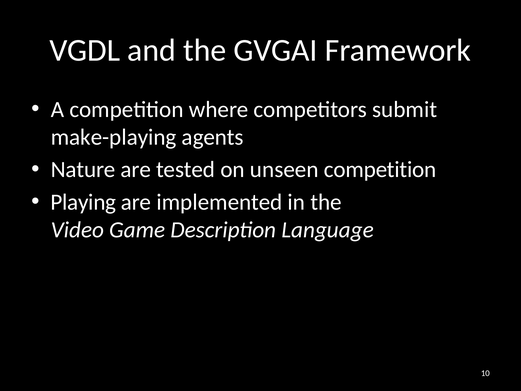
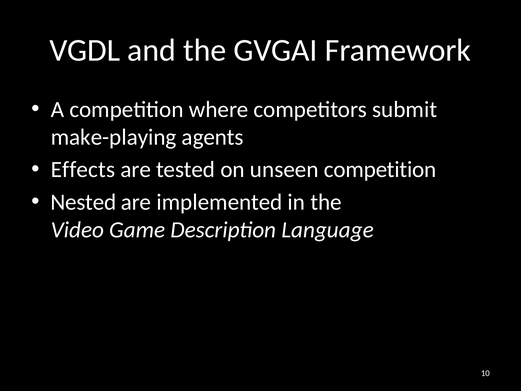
Nature: Nature -> Effects
Playing: Playing -> Nested
